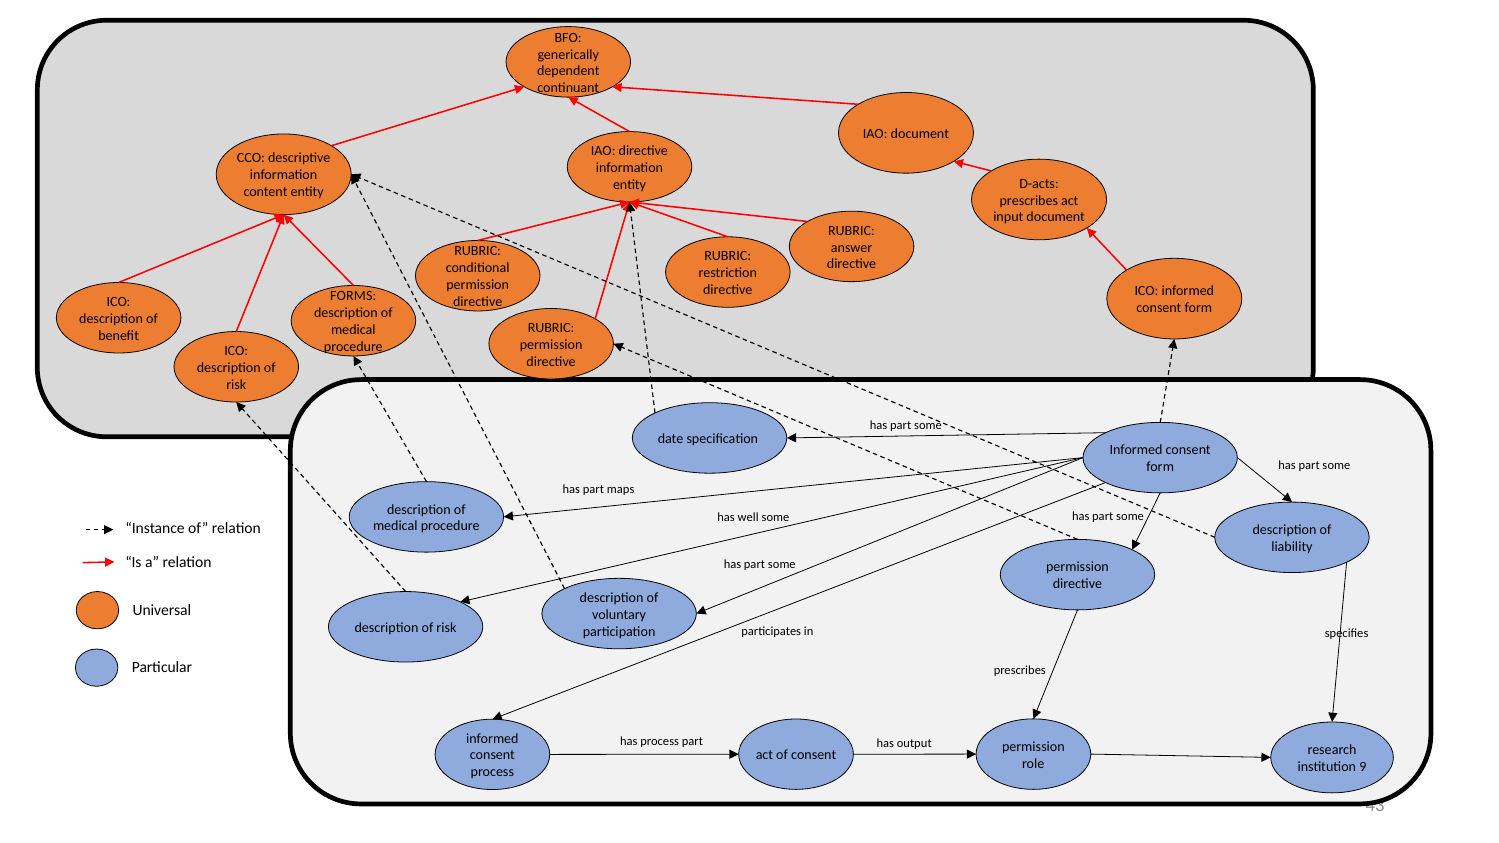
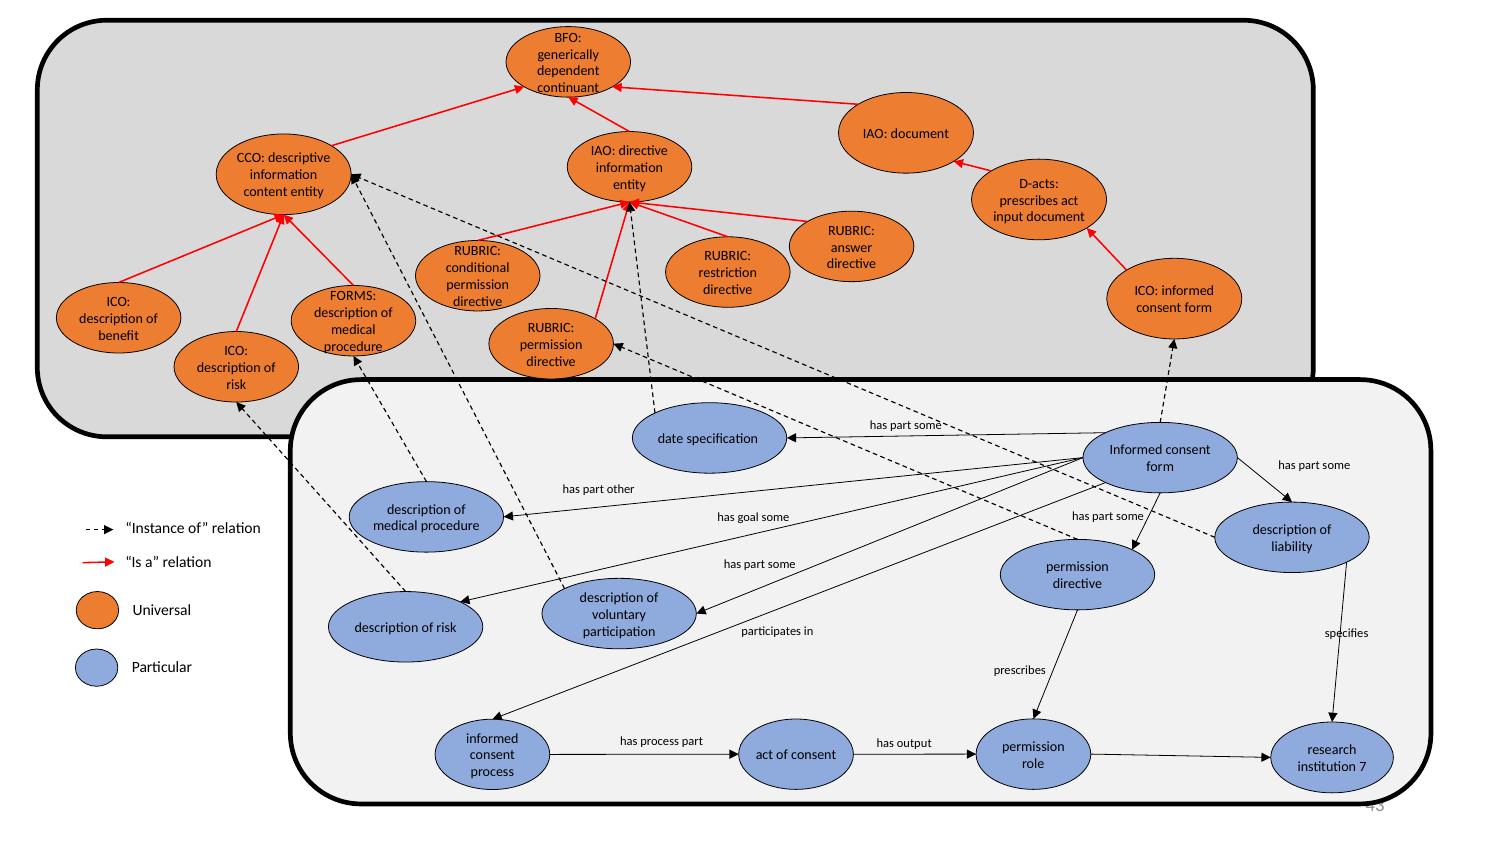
maps: maps -> other
well: well -> goal
9: 9 -> 7
